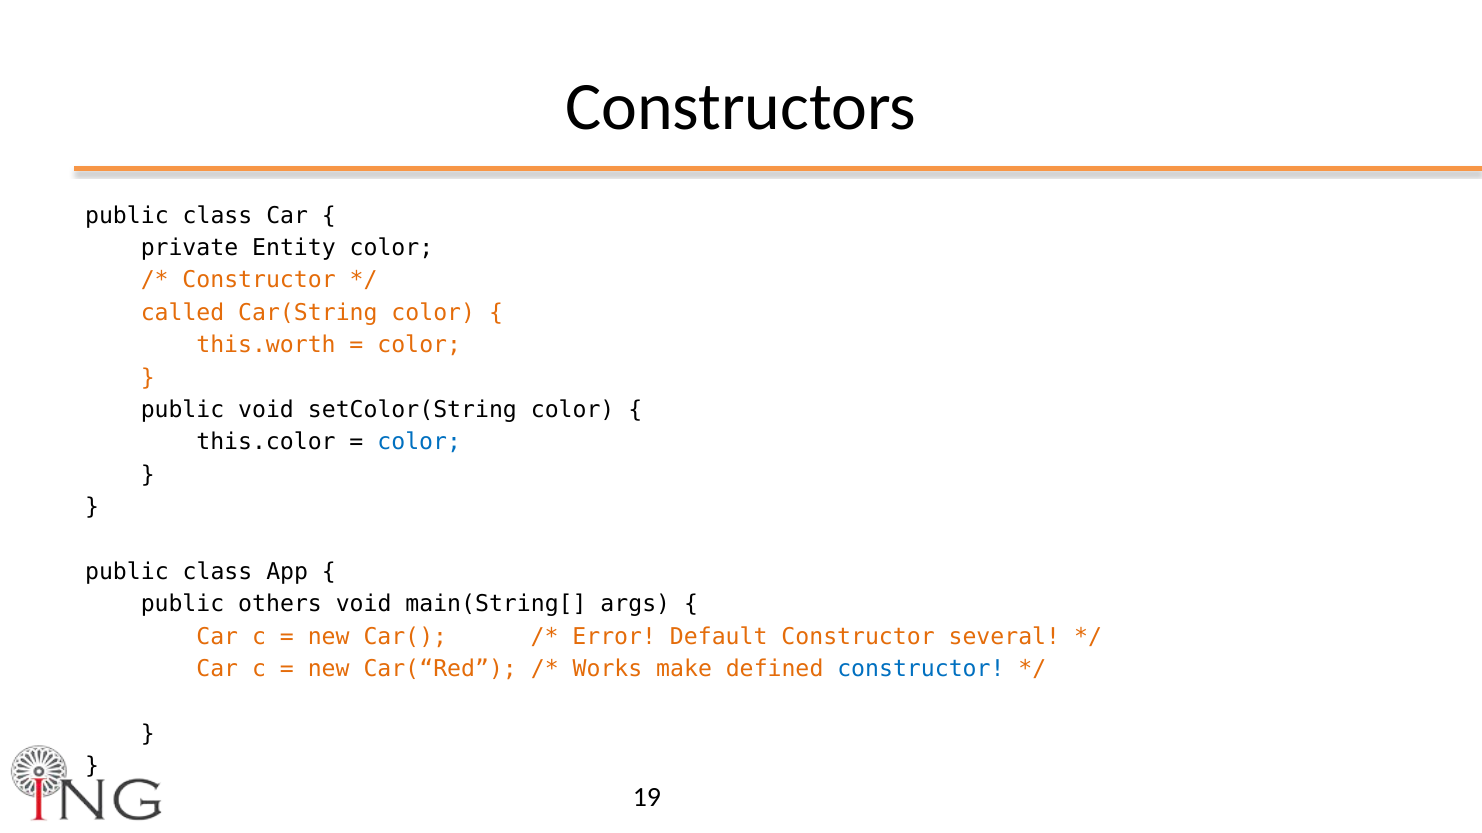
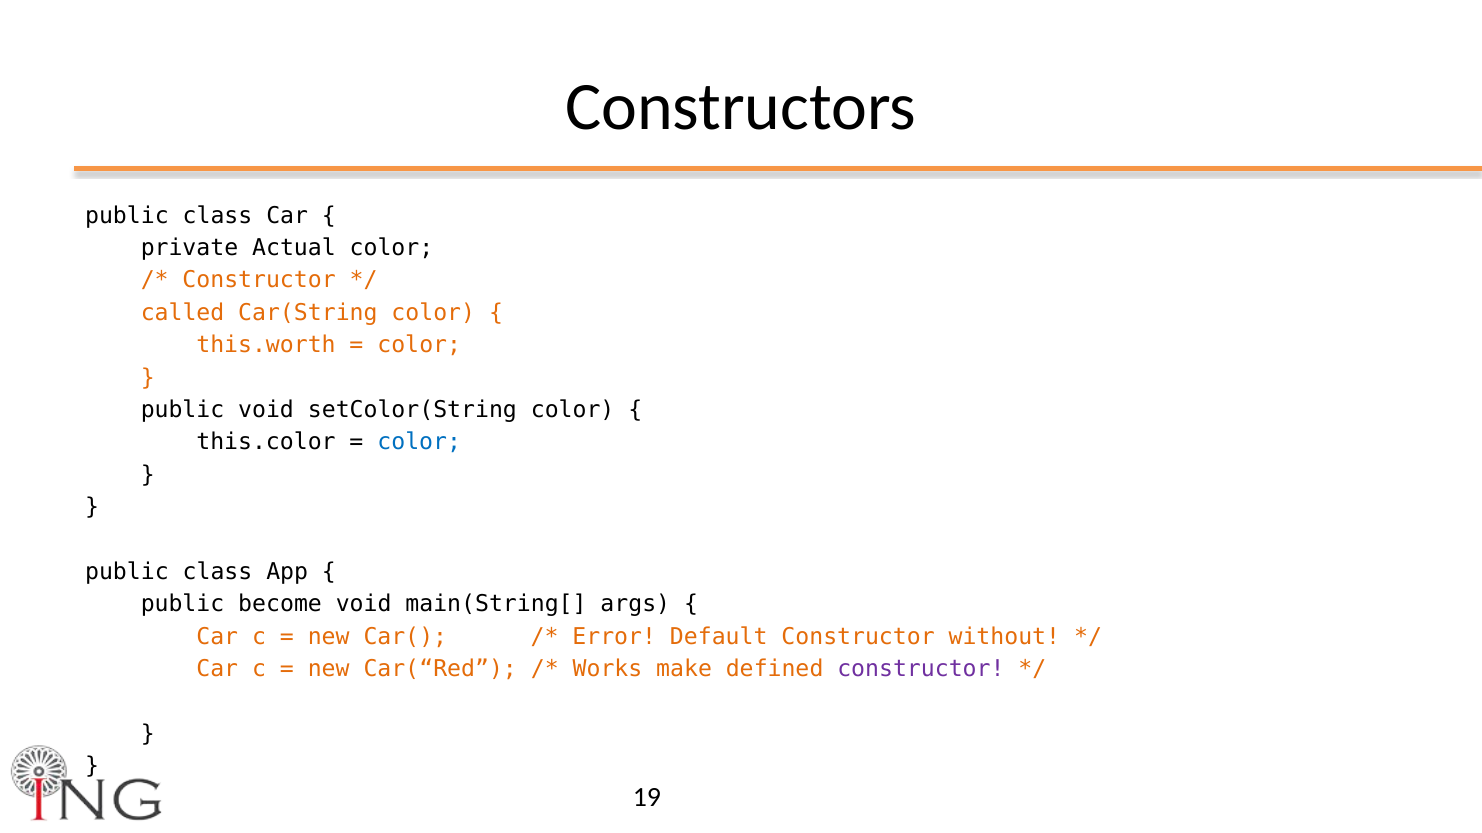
Entity: Entity -> Actual
others: others -> become
several: several -> without
constructor at (921, 670) colour: blue -> purple
